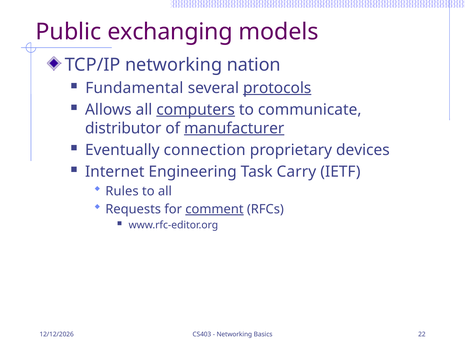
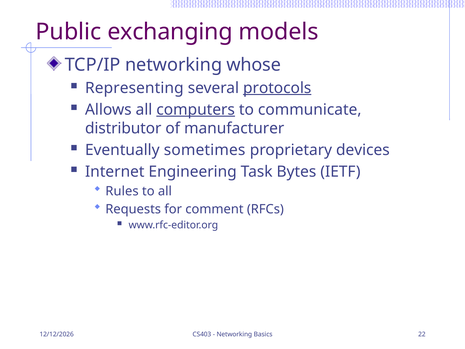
nation: nation -> whose
Fundamental: Fundamental -> Representing
manufacturer underline: present -> none
connection: connection -> sometimes
Carry: Carry -> Bytes
comment underline: present -> none
